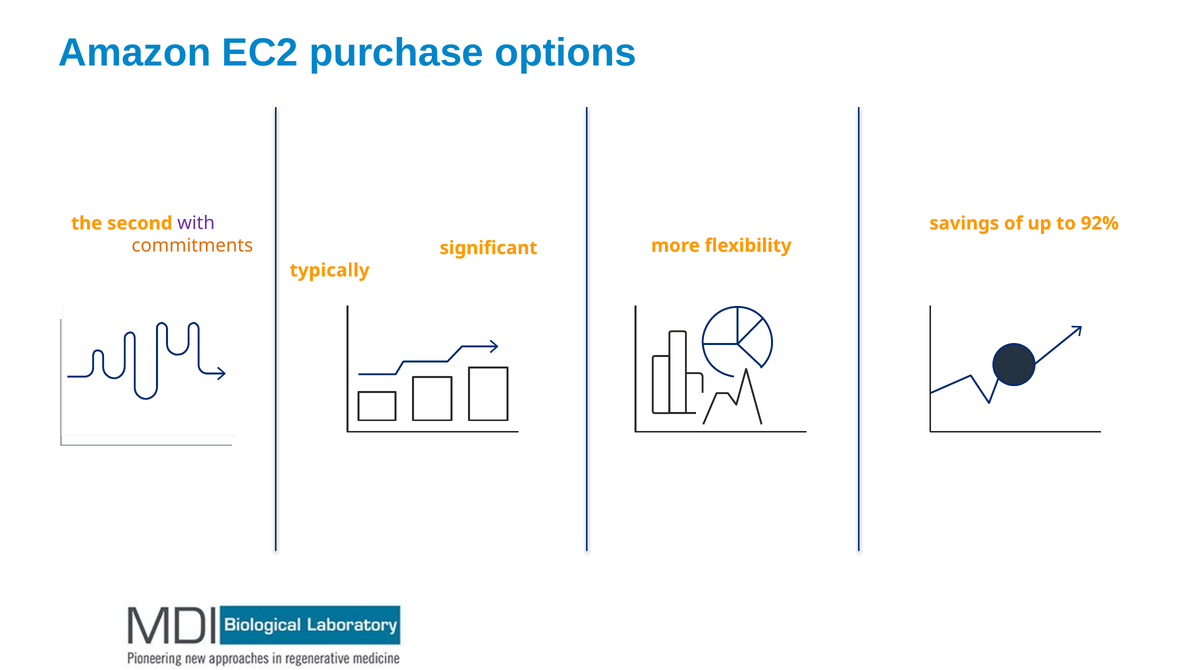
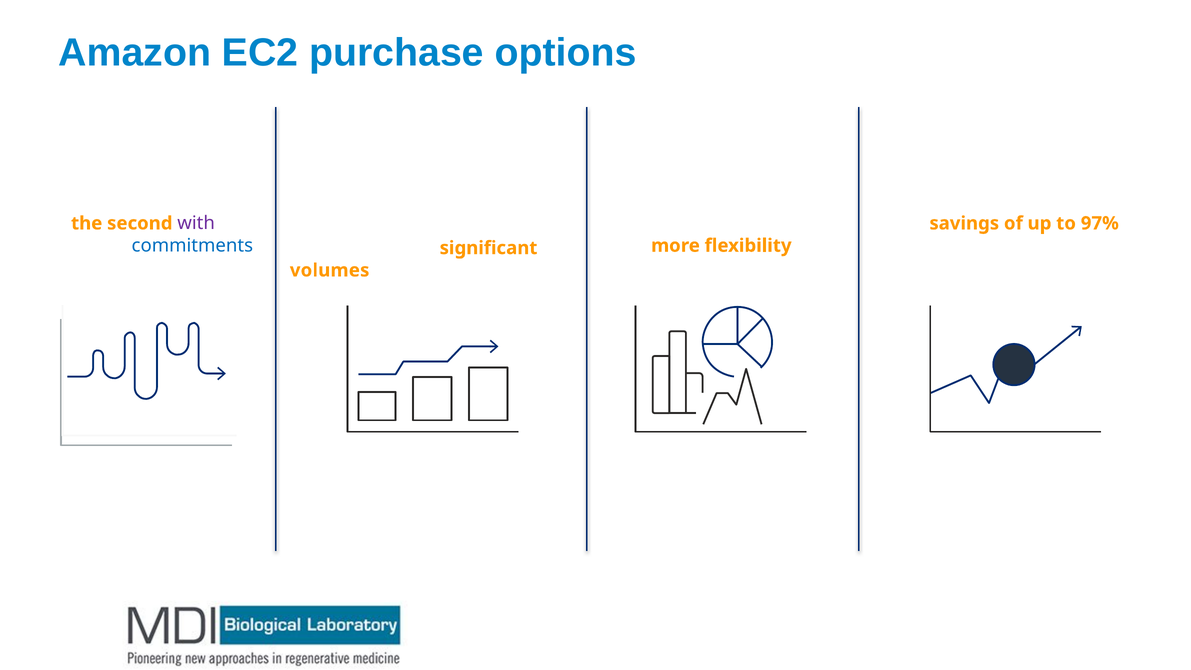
92%: 92% -> 97%
commitments colour: orange -> blue
typically: typically -> volumes
